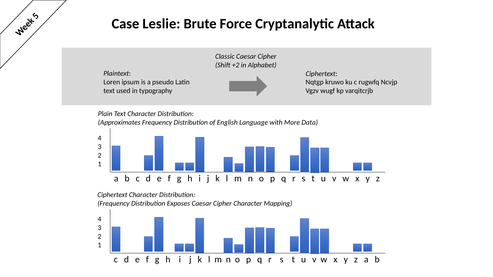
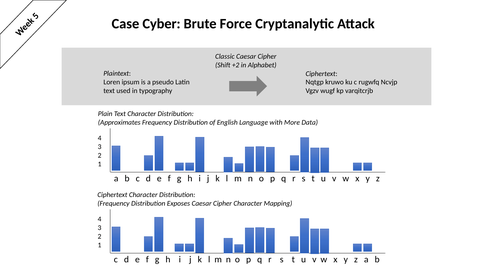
Leslie: Leslie -> Cyber
